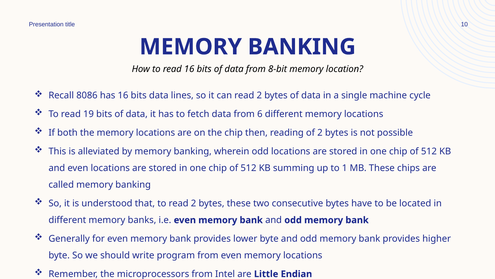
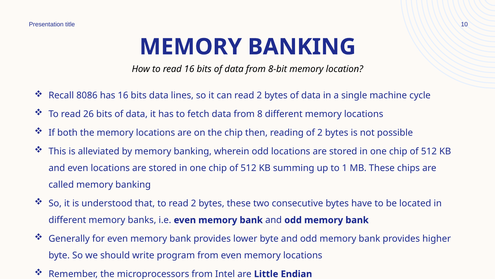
19: 19 -> 26
6: 6 -> 8
